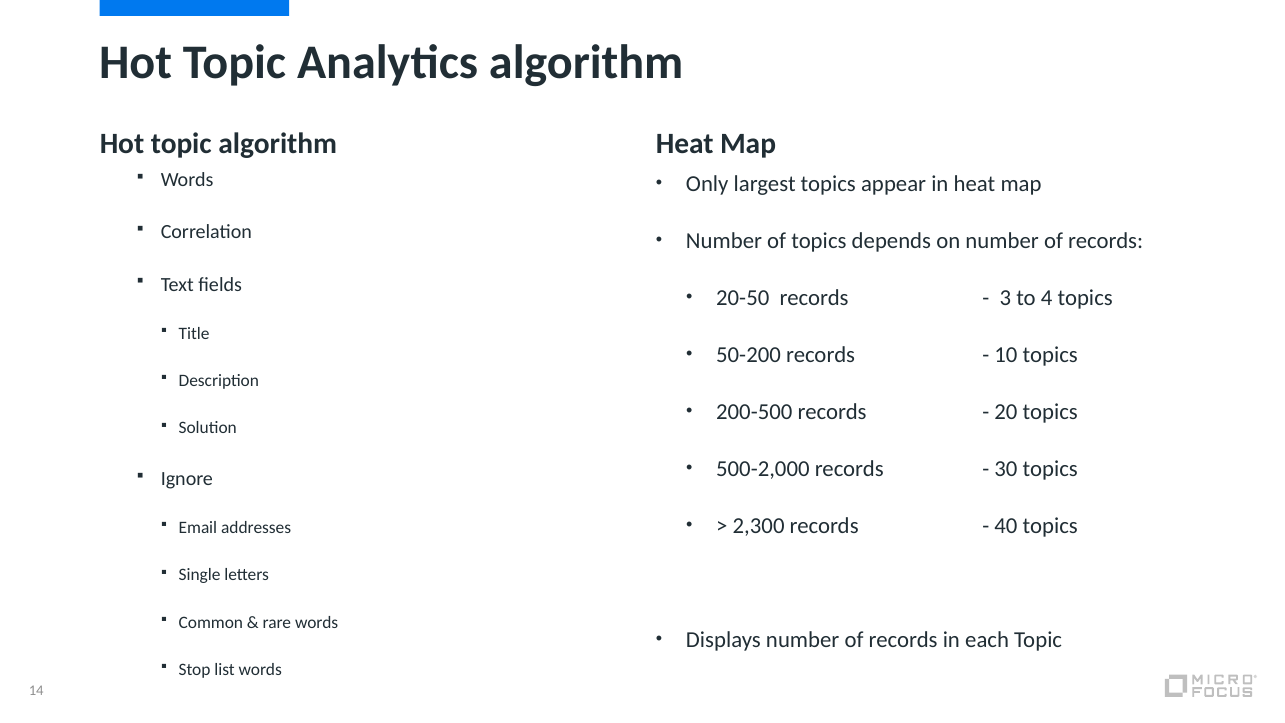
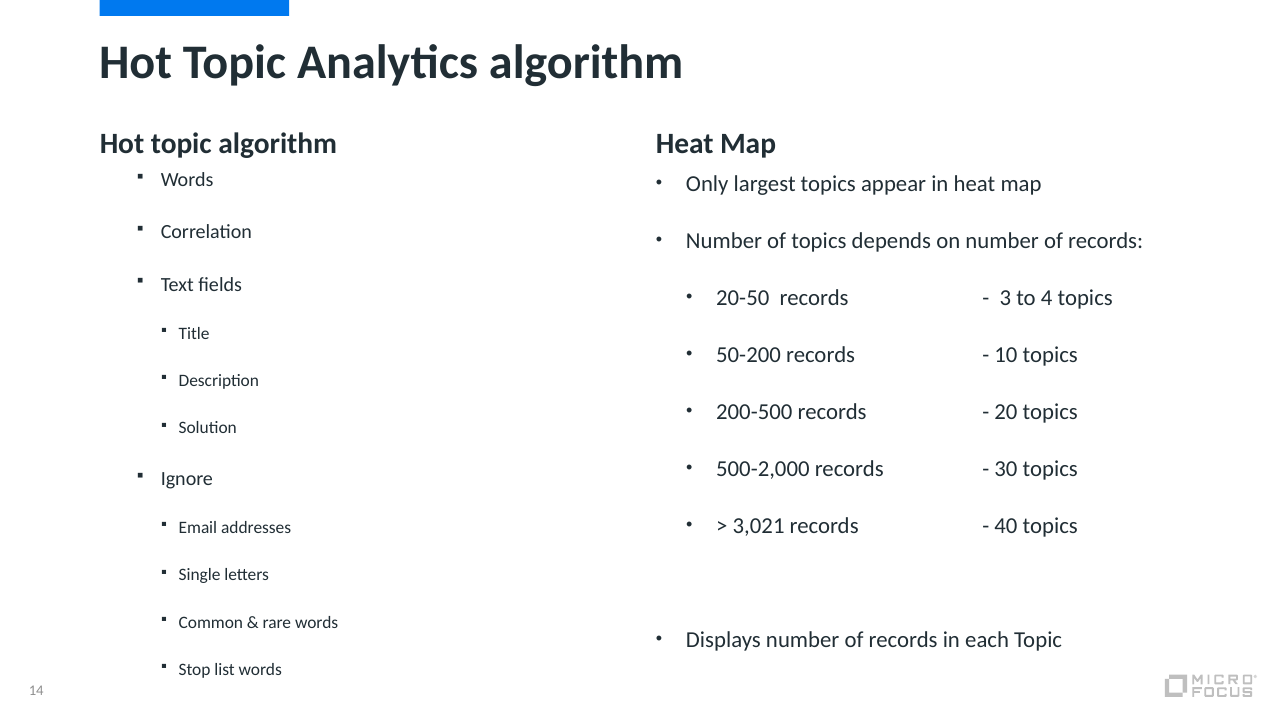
2,300: 2,300 -> 3,021
